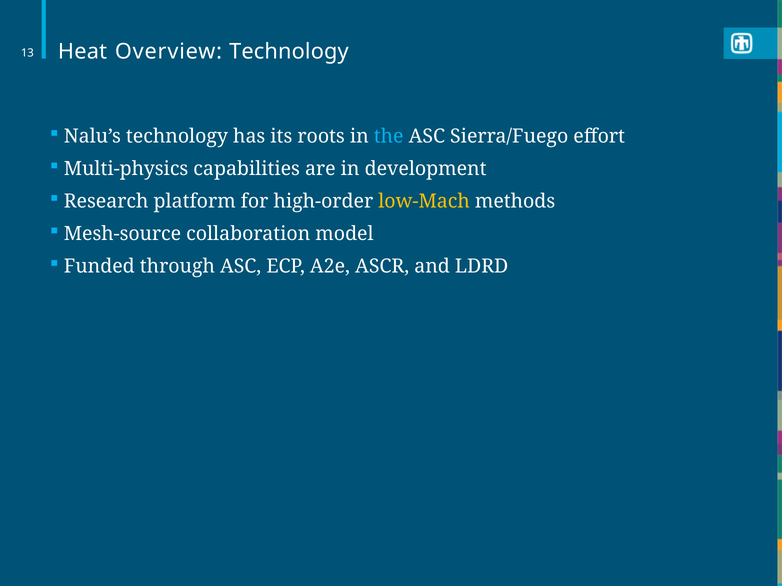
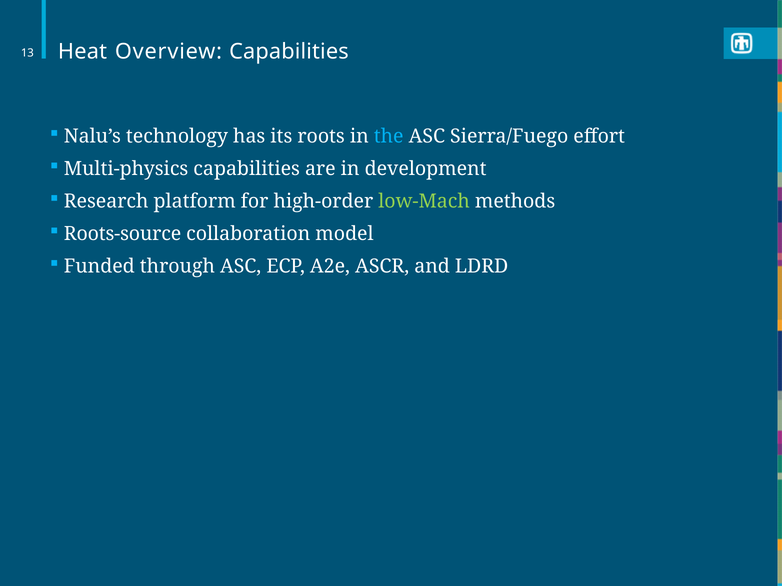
Overview Technology: Technology -> Capabilities
low-Mach colour: yellow -> light green
Mesh-source: Mesh-source -> Roots-source
